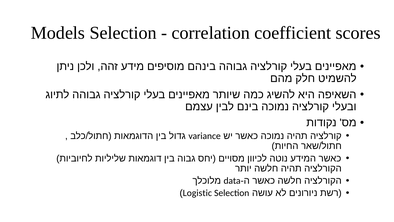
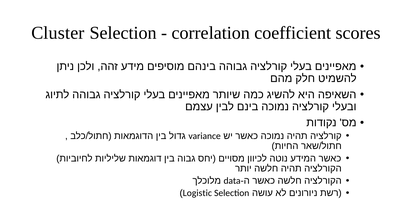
Models: Models -> Cluster
